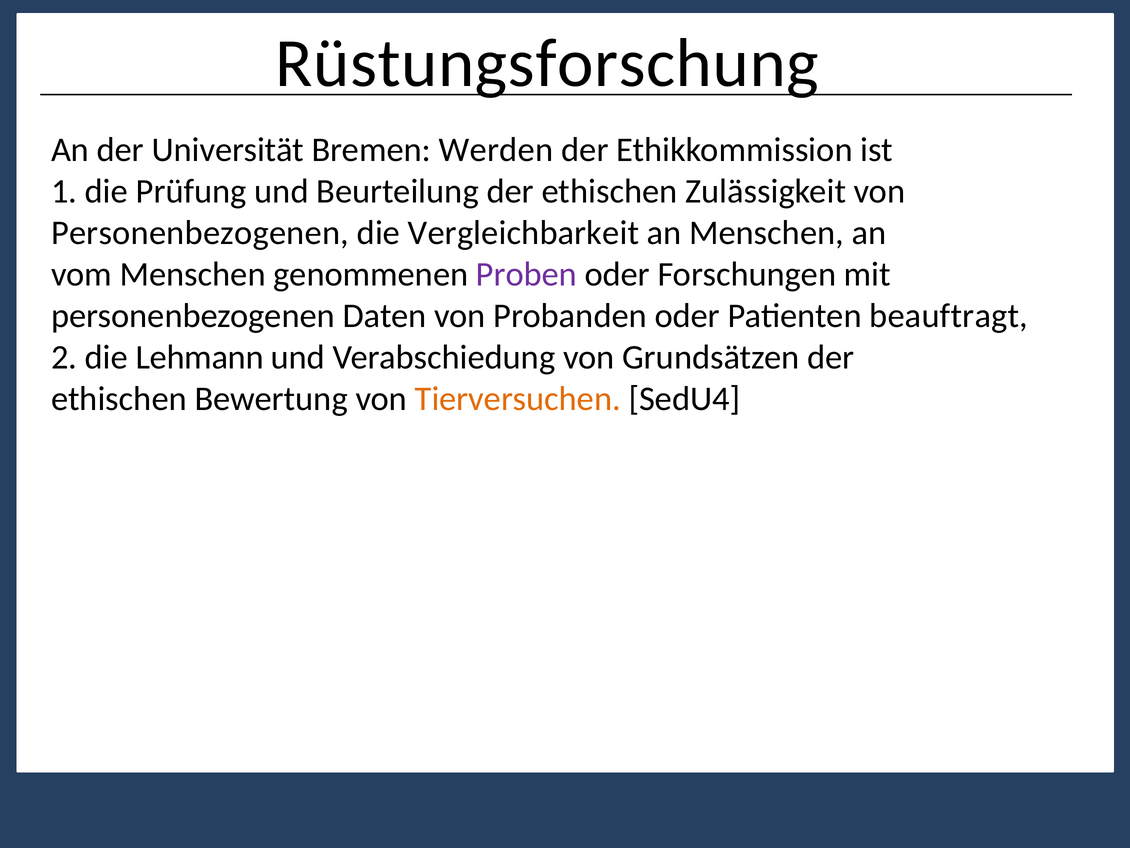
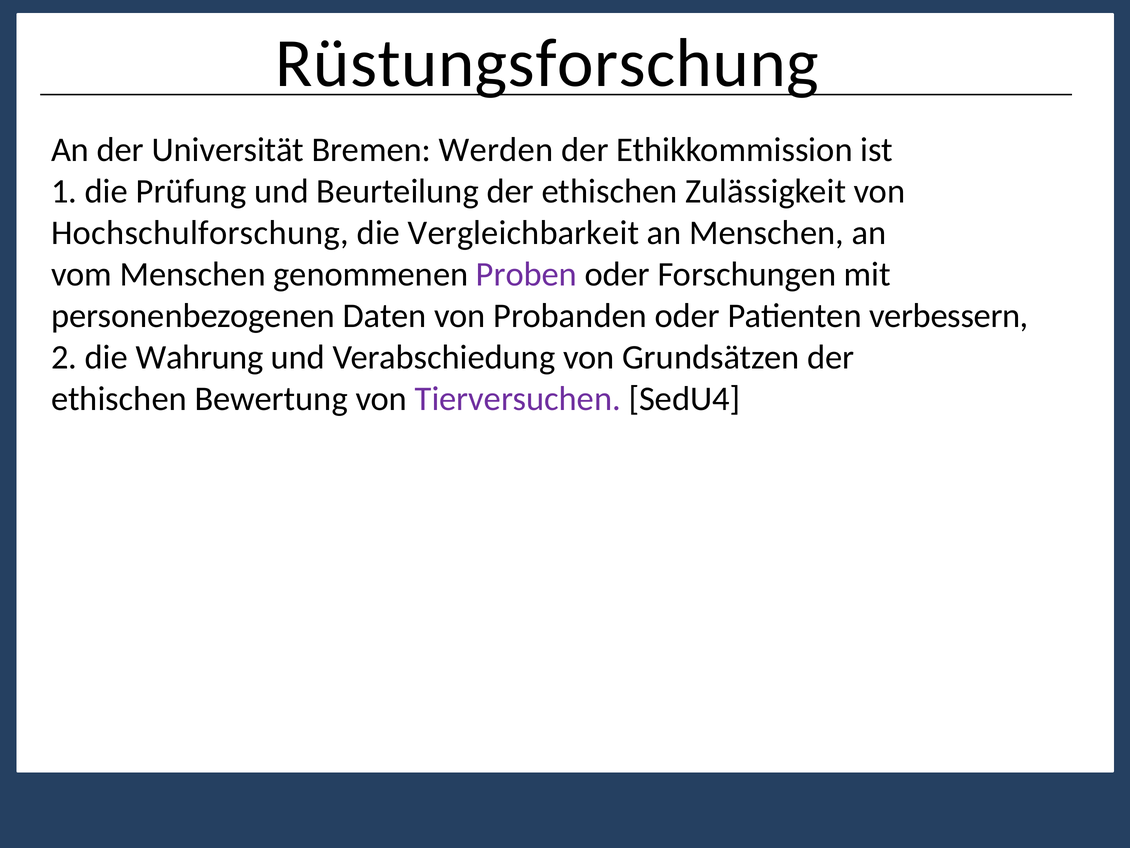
Personenbezogenen at (200, 233): Personenbezogenen -> Hochschulforschung
beauftragt: beauftragt -> verbessern
Lehmann: Lehmann -> Wahrung
Tierversuchen colour: orange -> purple
